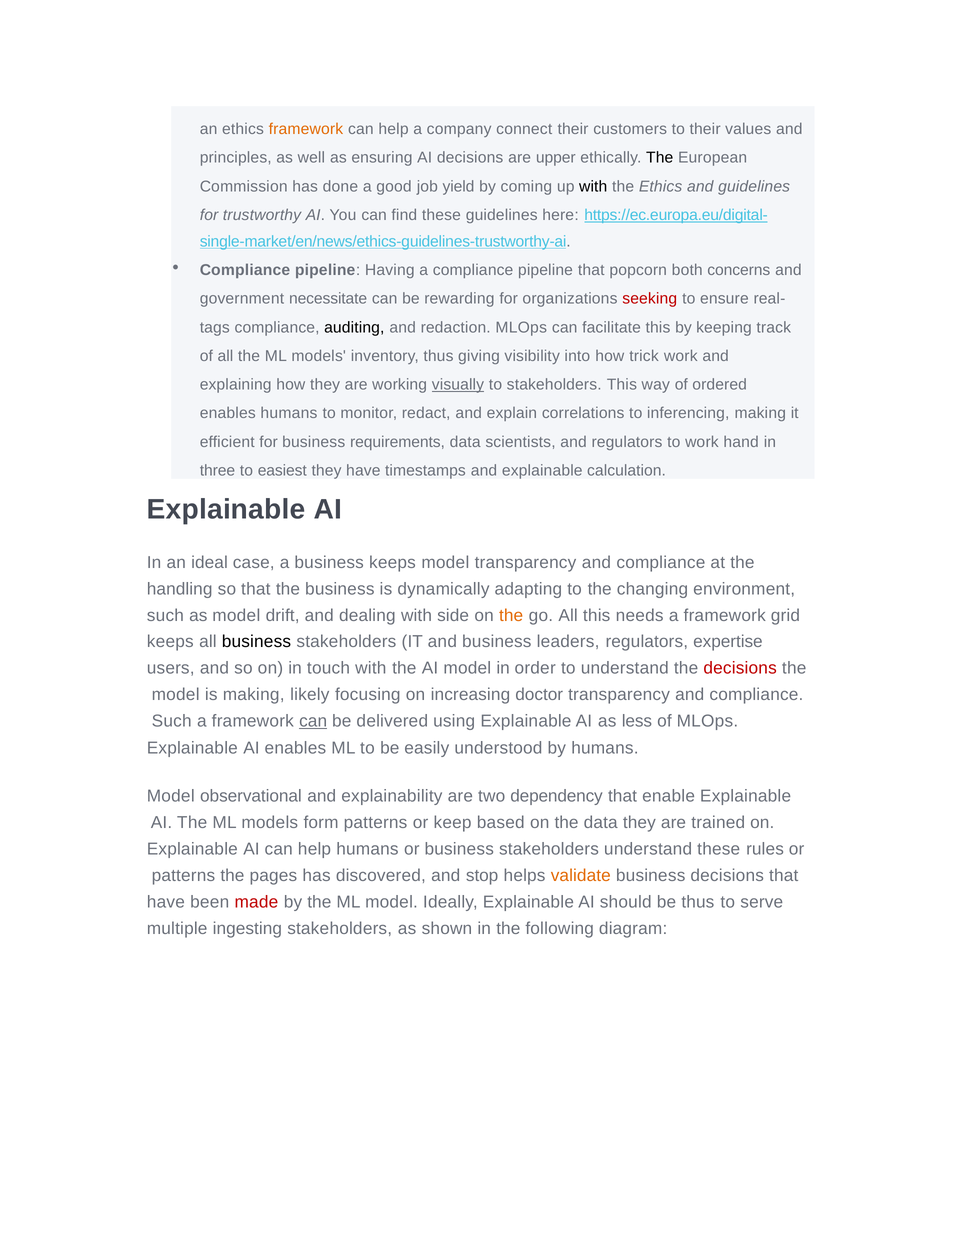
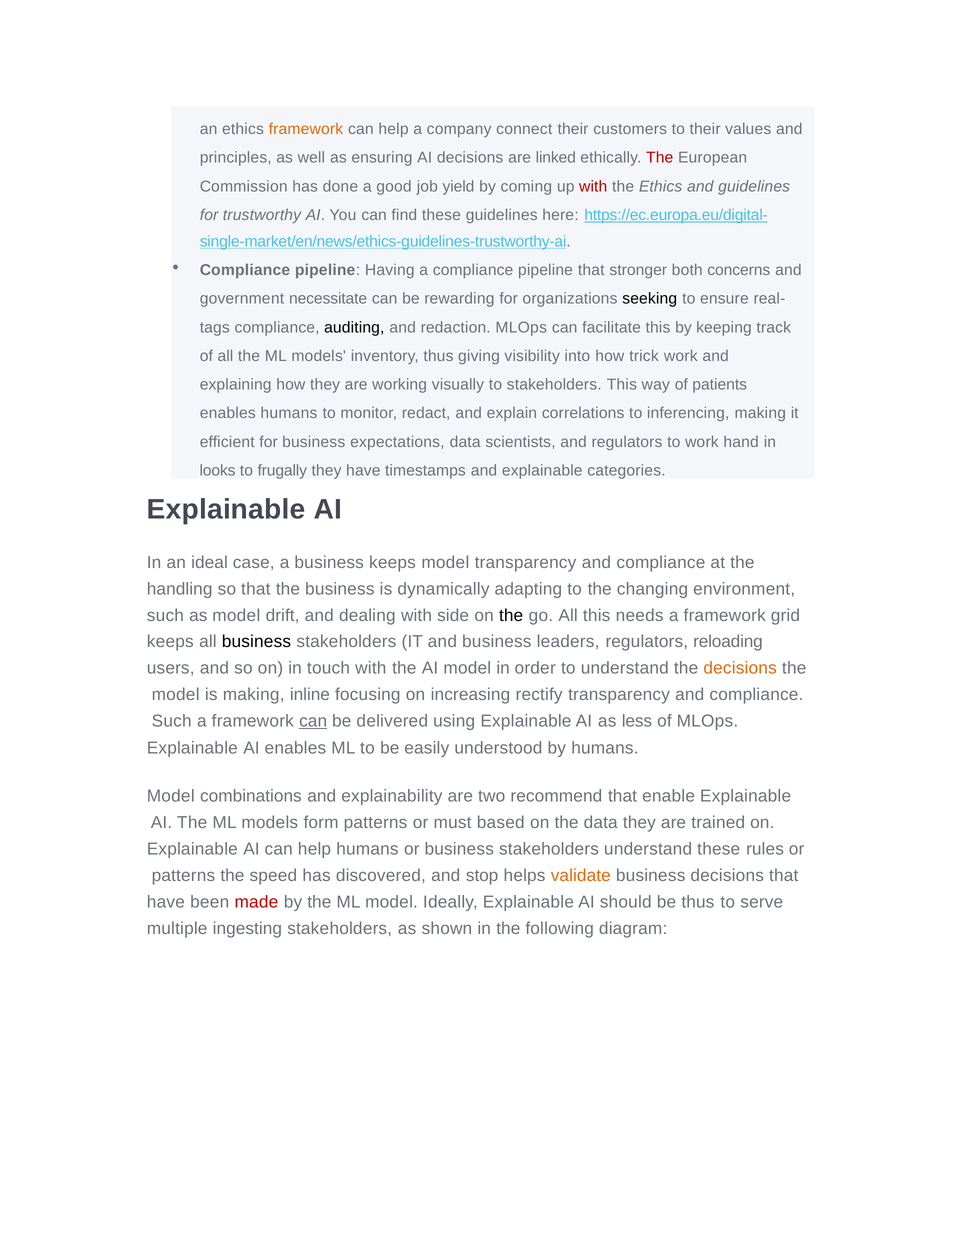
upper: upper -> linked
The at (660, 158) colour: black -> red
with at (593, 187) colour: black -> red
popcorn: popcorn -> stronger
seeking colour: red -> black
visually underline: present -> none
ordered: ordered -> patients
requirements: requirements -> expectations
three: three -> looks
easiest: easiest -> frugally
calculation: calculation -> categories
the at (511, 615) colour: orange -> black
expertise: expertise -> reloading
decisions at (740, 668) colour: red -> orange
likely: likely -> inline
doctor: doctor -> rectify
observational: observational -> combinations
dependency: dependency -> recommend
keep: keep -> must
pages: pages -> speed
